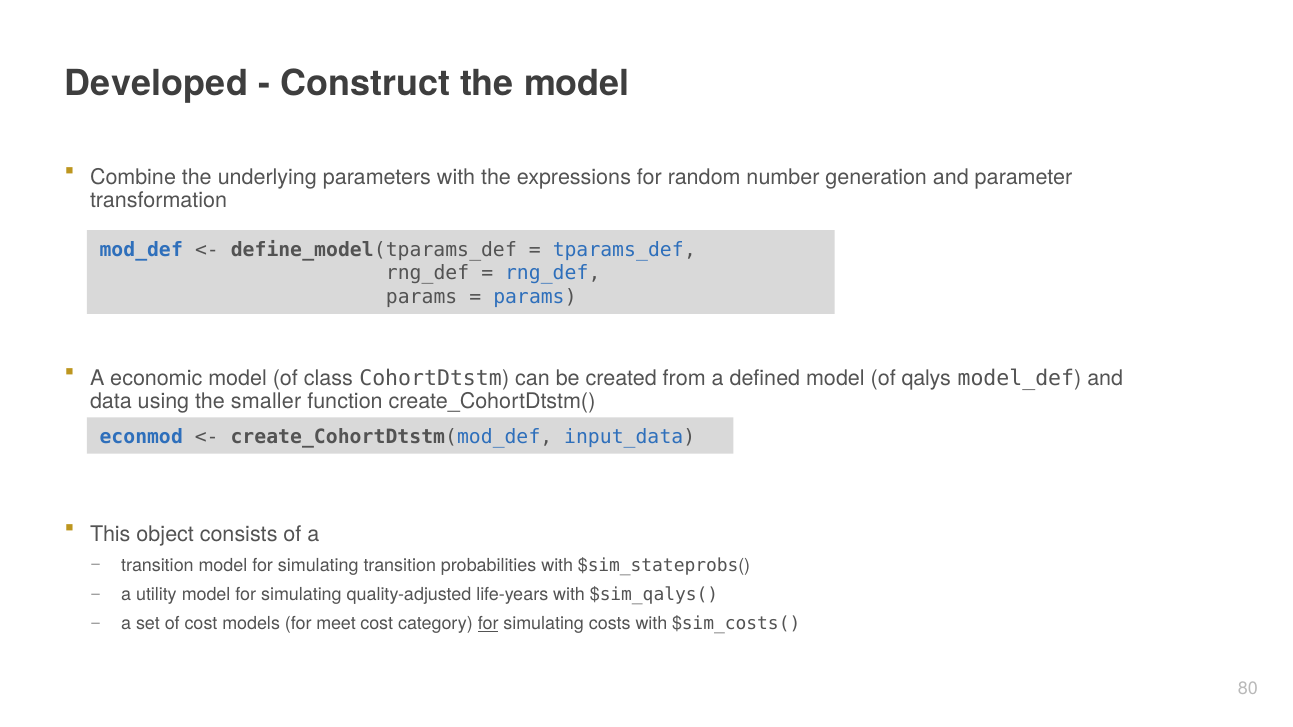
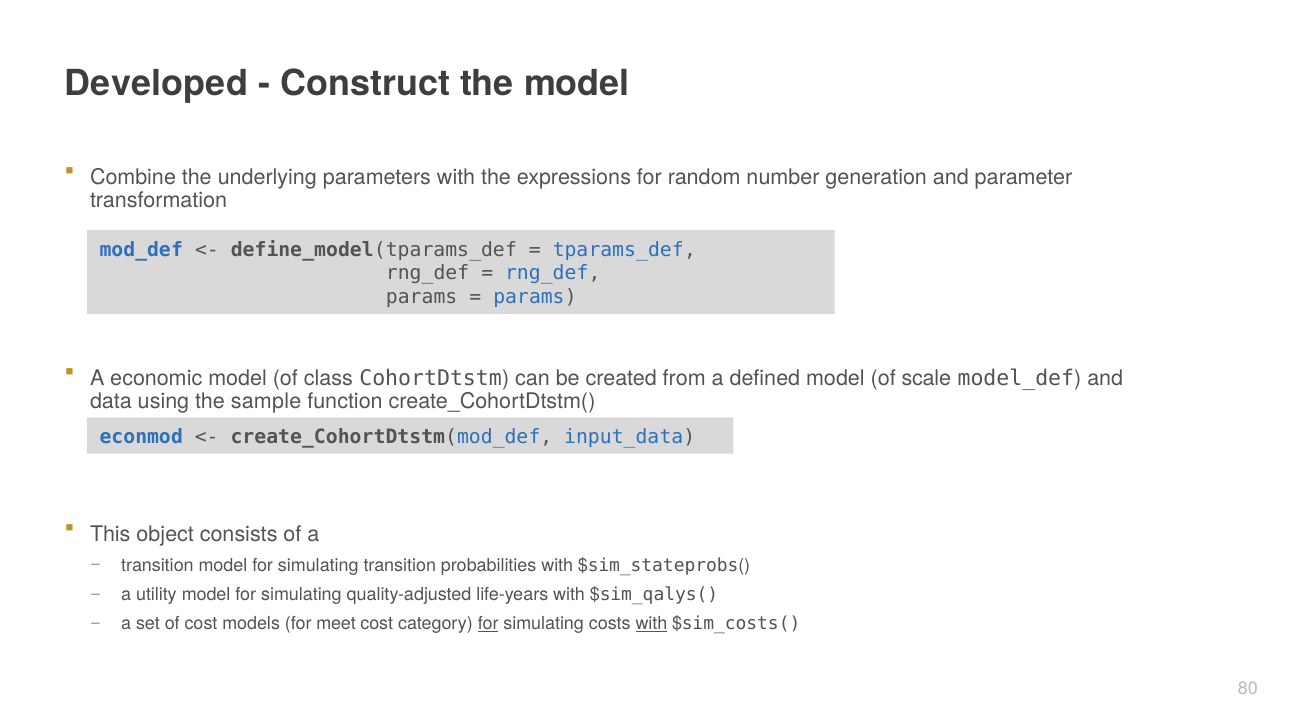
qalys: qalys -> scale
smaller: smaller -> sample
with at (651, 624) underline: none -> present
